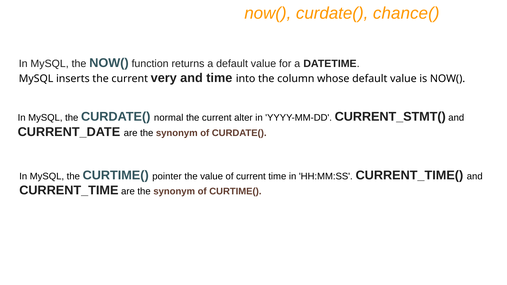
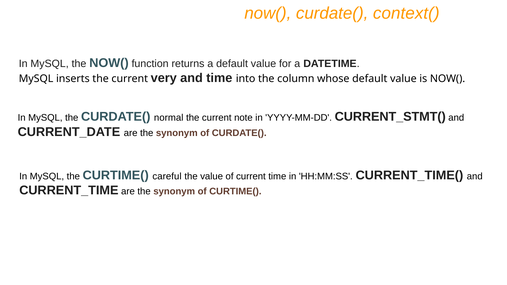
chance(: chance( -> context(
alter: alter -> note
pointer: pointer -> careful
